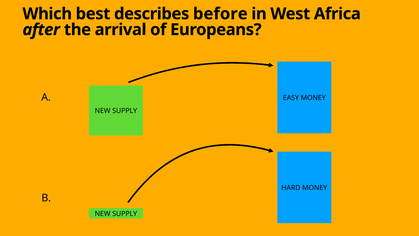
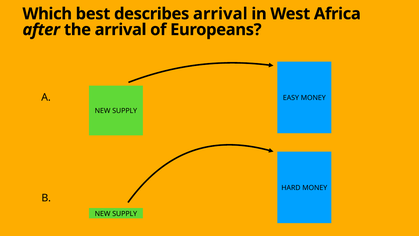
describes before: before -> arrival
